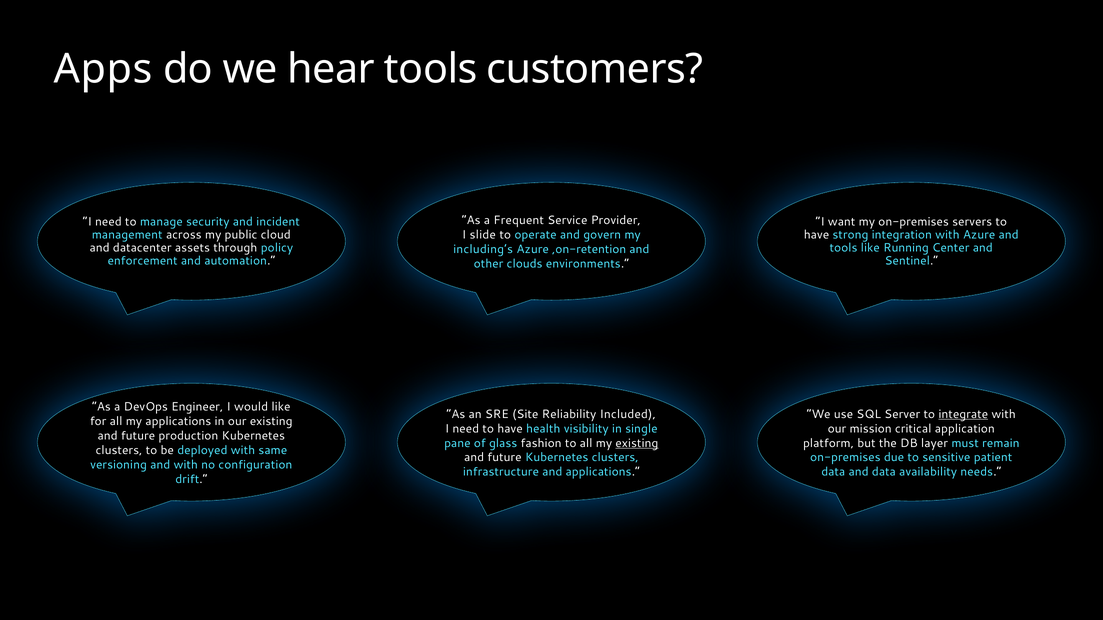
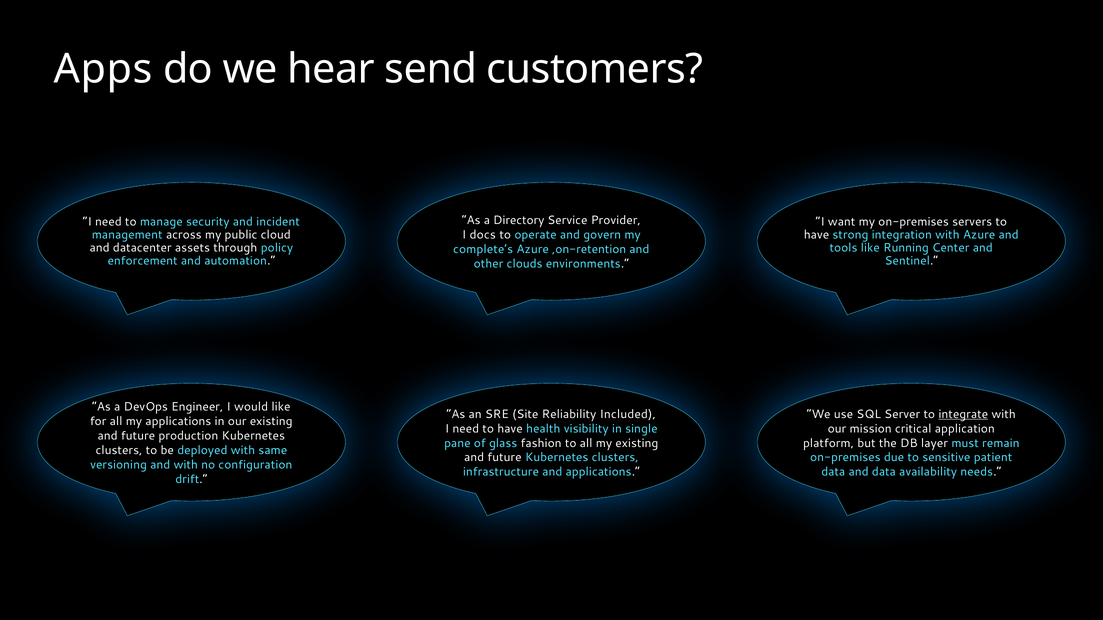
hear tools: tools -> send
Frequent: Frequent -> Directory
slide: slide -> docs
including’s: including’s -> complete’s
existing at (637, 443) underline: present -> none
